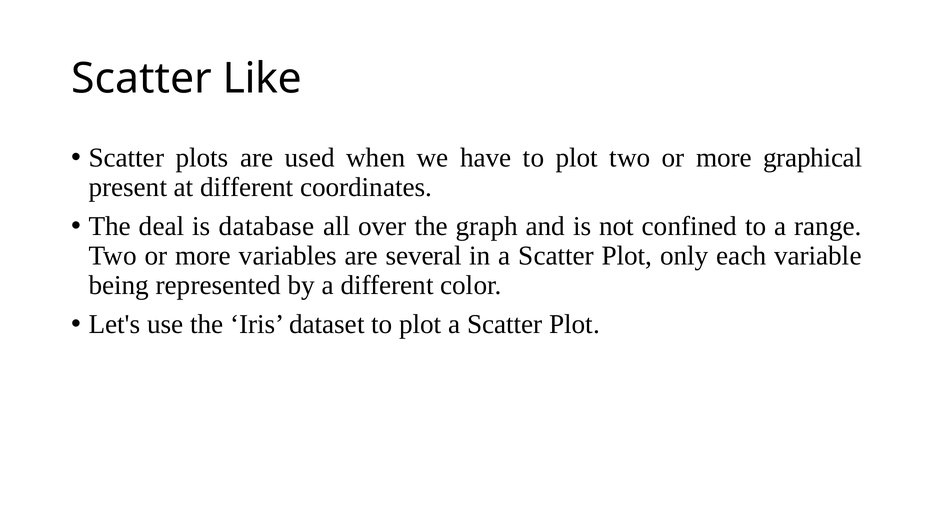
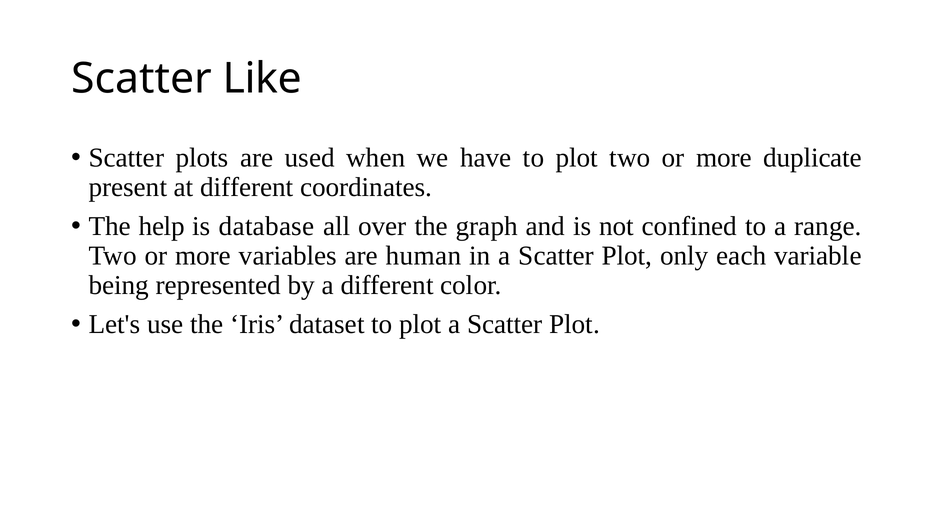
graphical: graphical -> duplicate
deal: deal -> help
several: several -> human
